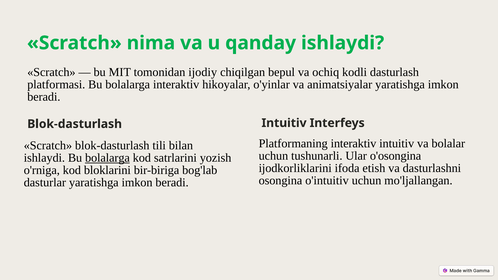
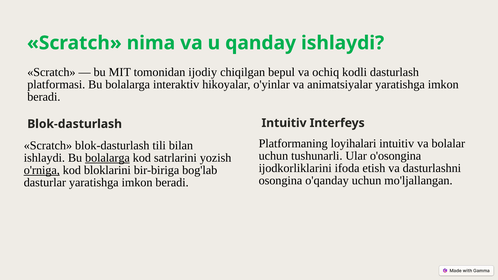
Platformaning interaktiv: interaktiv -> loyihalari
o'rniga underline: none -> present
o'intuitiv: o'intuitiv -> o'qanday
